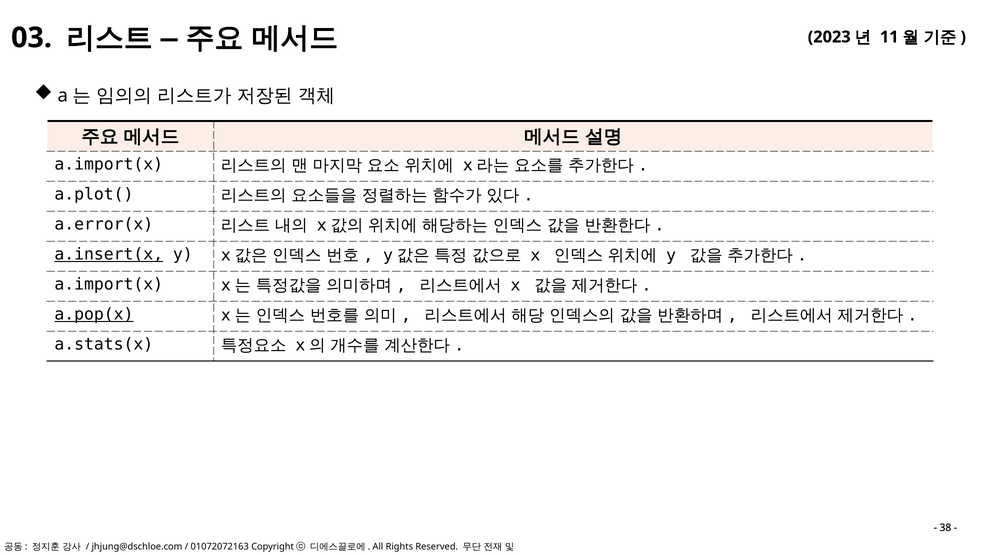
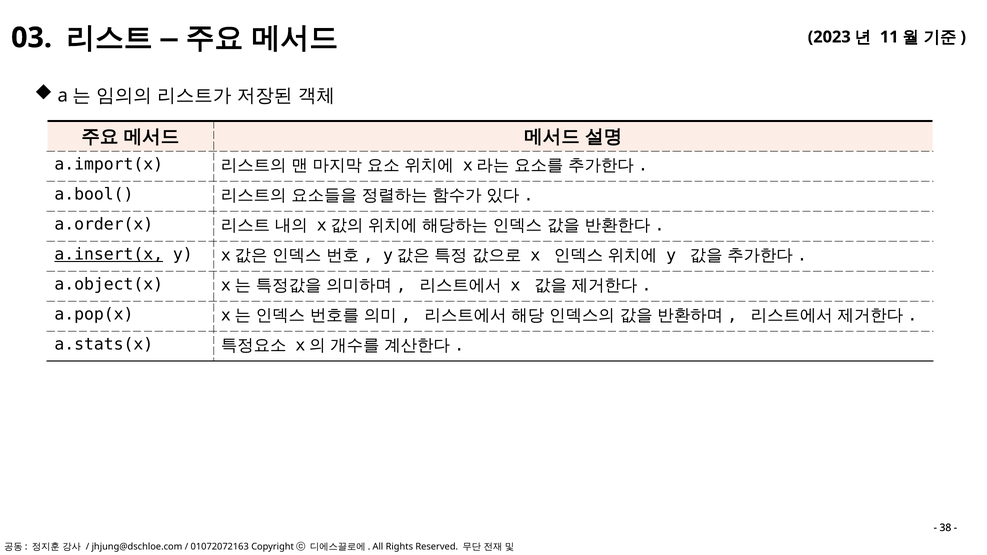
a.plot(: a.plot( -> a.bool(
a.error(x: a.error(x -> a.order(x
a.import(x at (109, 285): a.import(x -> a.object(x
a.pop(x underline: present -> none
